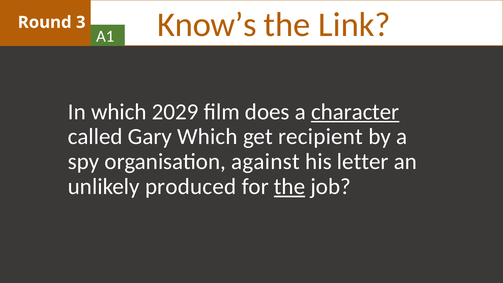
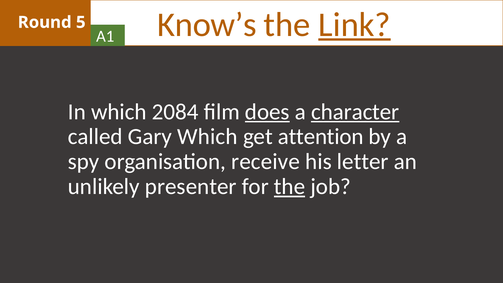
3: 3 -> 5
Link underline: none -> present
2029: 2029 -> 2084
does underline: none -> present
recipient: recipient -> attention
against: against -> receive
produced: produced -> presenter
